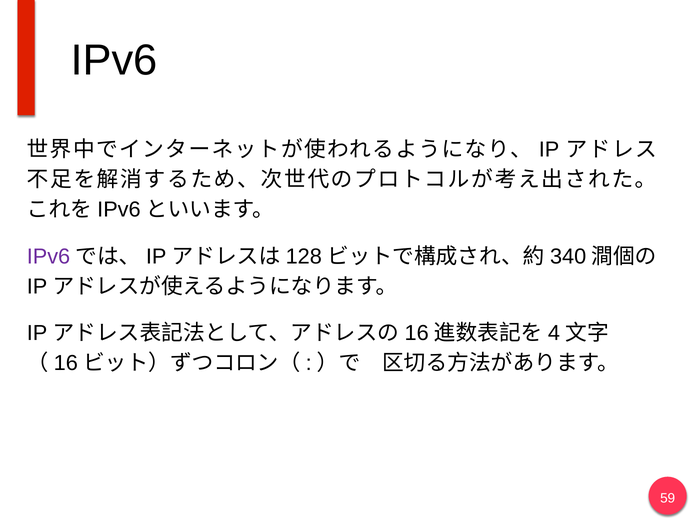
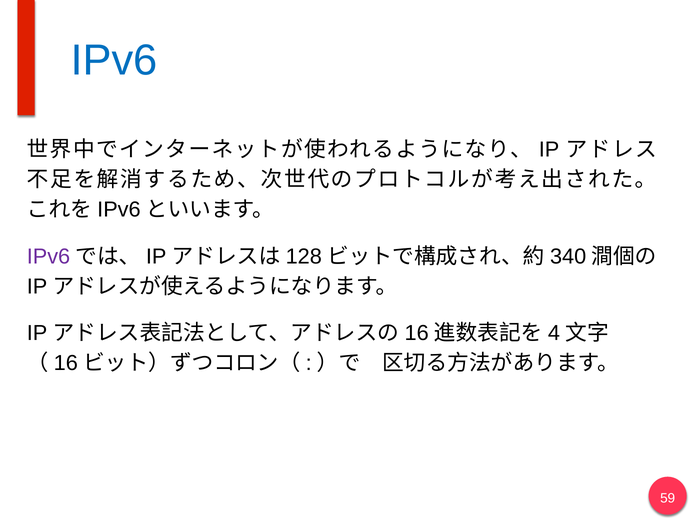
IPv6 at (114, 61) colour: black -> blue
